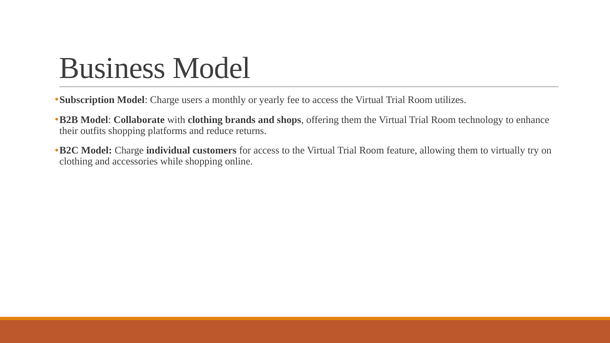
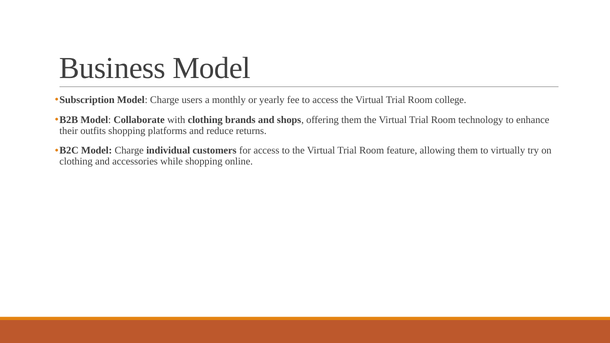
utilizes: utilizes -> college
